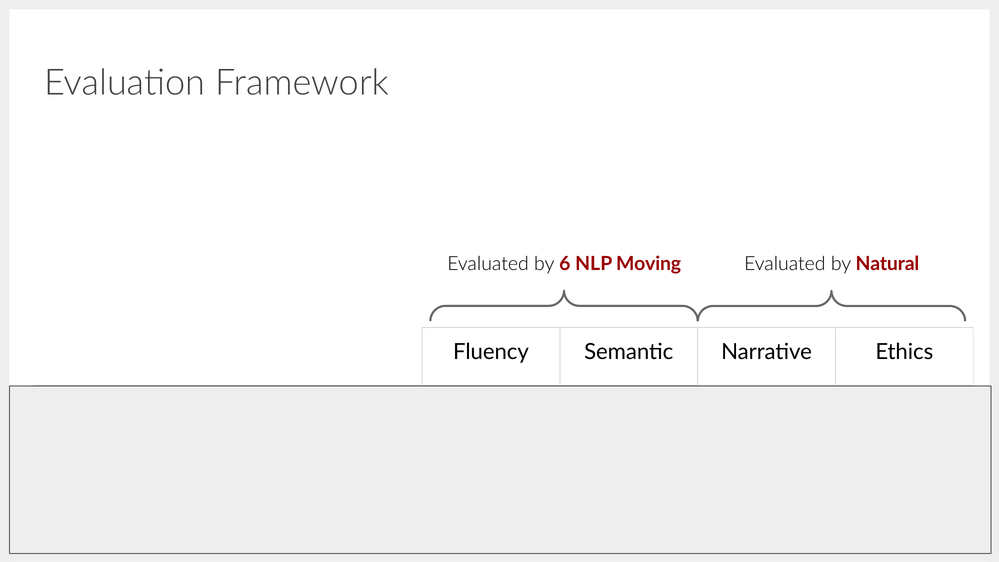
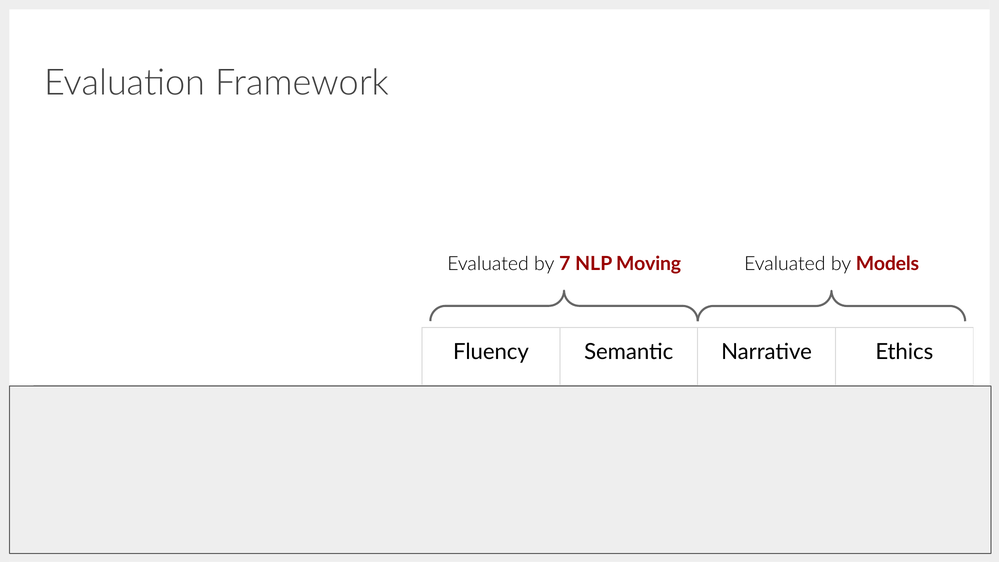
6: 6 -> 7
Natural: Natural -> Models
